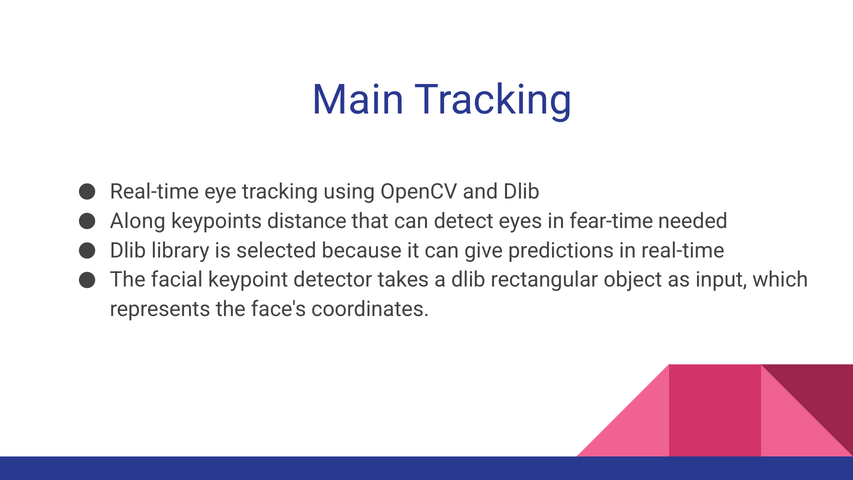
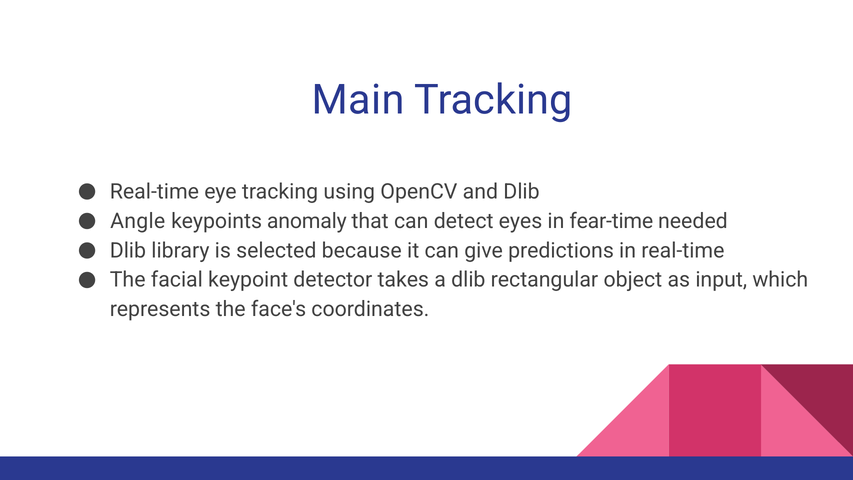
Along: Along -> Angle
distance: distance -> anomaly
